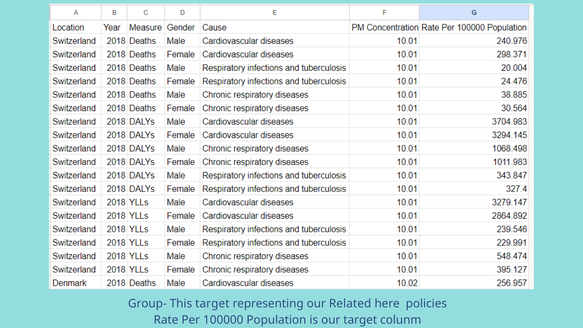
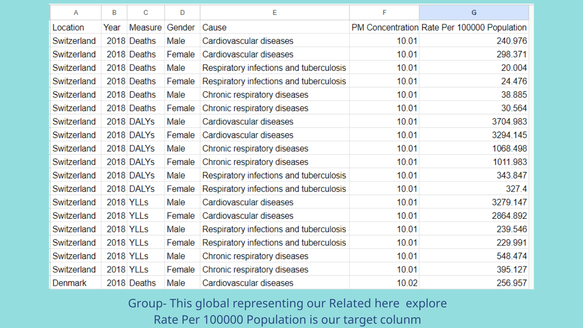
This target: target -> global
policies: policies -> explore
